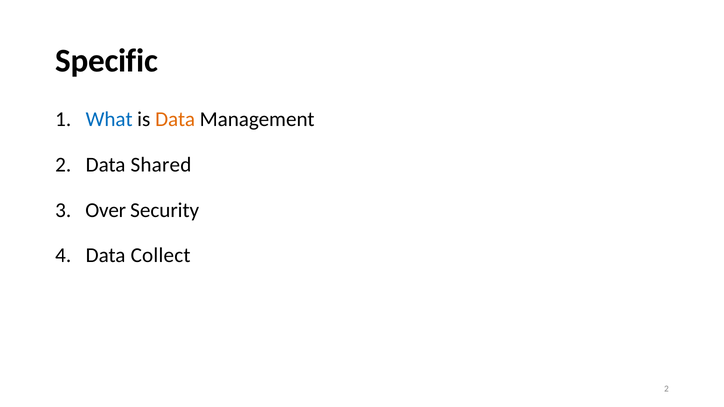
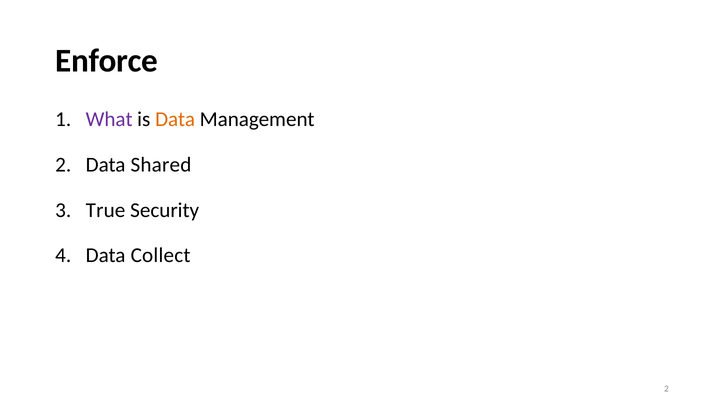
Specific: Specific -> Enforce
What colour: blue -> purple
Over: Over -> True
